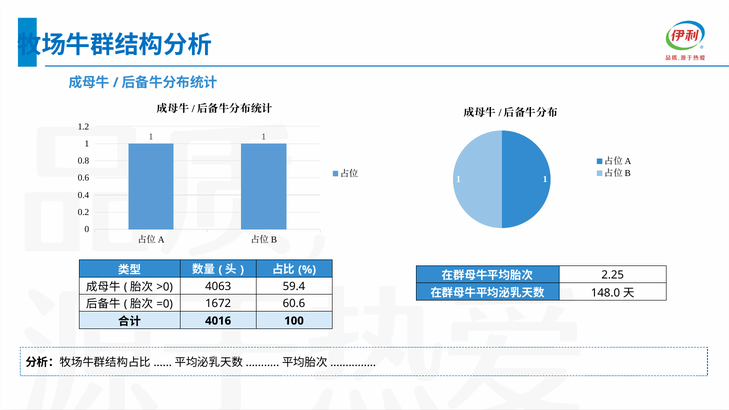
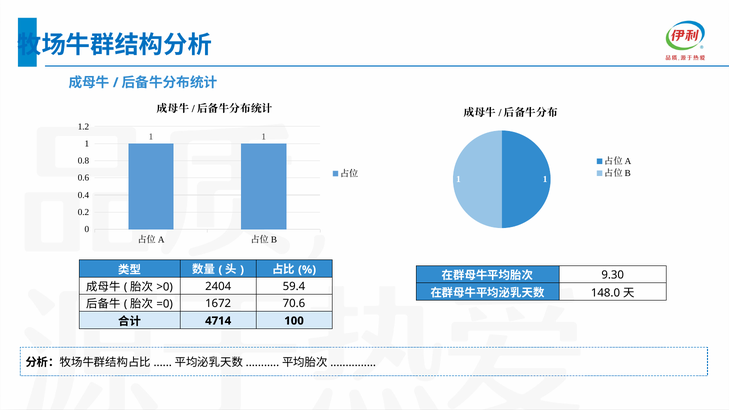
2.25: 2.25 -> 9.30
4063: 4063 -> 2404
60.6: 60.6 -> 70.6
4016: 4016 -> 4714
